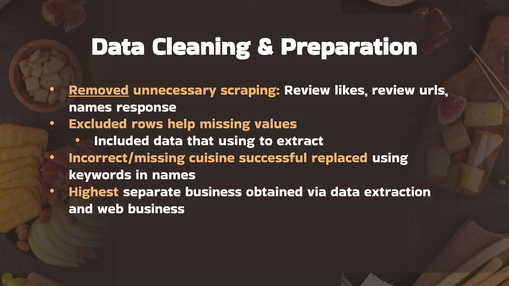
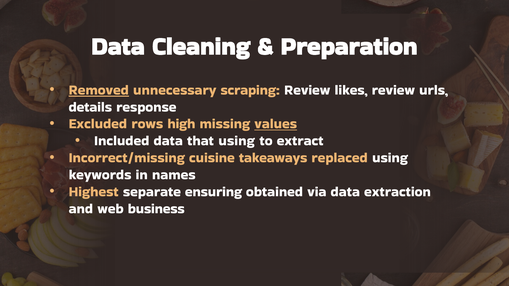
names at (90, 107): names -> details
help: help -> high
values underline: none -> present
successful: successful -> takeaways
separate business: business -> ensuring
